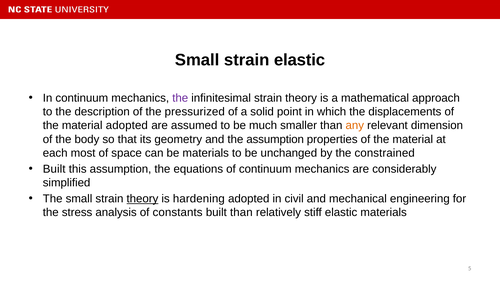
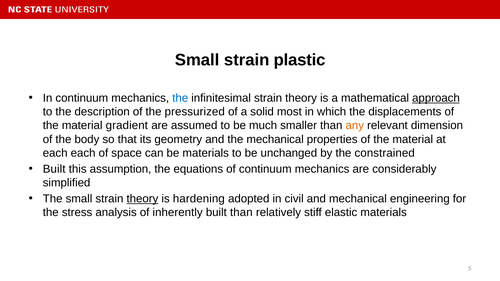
strain elastic: elastic -> plastic
the at (180, 98) colour: purple -> blue
approach underline: none -> present
point: point -> most
material adopted: adopted -> gradient
the assumption: assumption -> mechanical
each most: most -> each
constants: constants -> inherently
